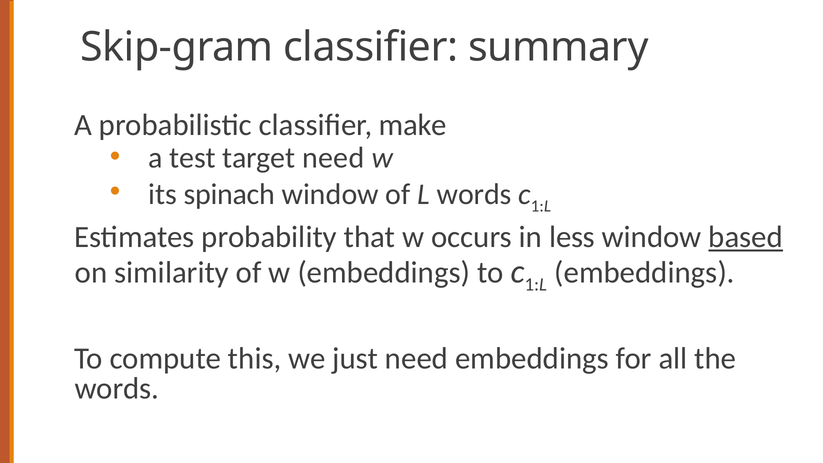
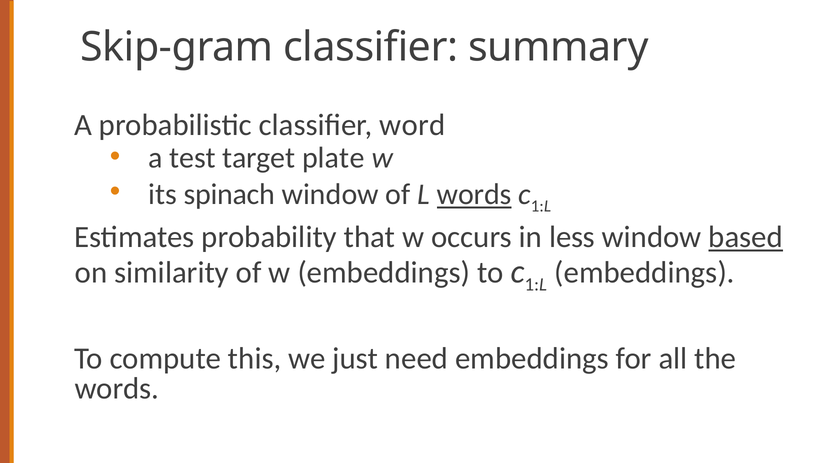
make: make -> word
target need: need -> plate
words at (474, 194) underline: none -> present
